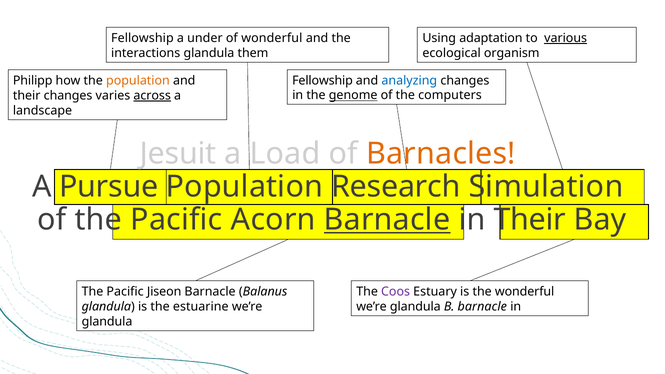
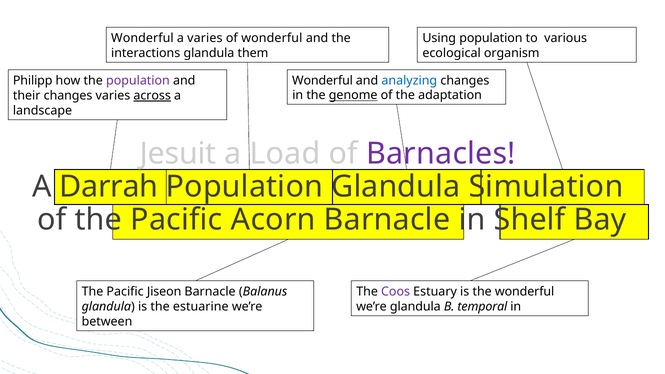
Using adaptation: adaptation -> population
various underline: present -> none
Fellowship at (142, 38): Fellowship -> Wonderful
a under: under -> varies
Fellowship at (323, 80): Fellowship -> Wonderful
population at (138, 81) colour: orange -> purple
computers: computers -> adaptation
Barnacles colour: orange -> purple
Pursue: Pursue -> Darrah
Population Research: Research -> Glandula
Barnacle at (387, 220) underline: present -> none
in Their: Their -> Shelf
B barnacle: barnacle -> temporal
glandula at (107, 322): glandula -> between
